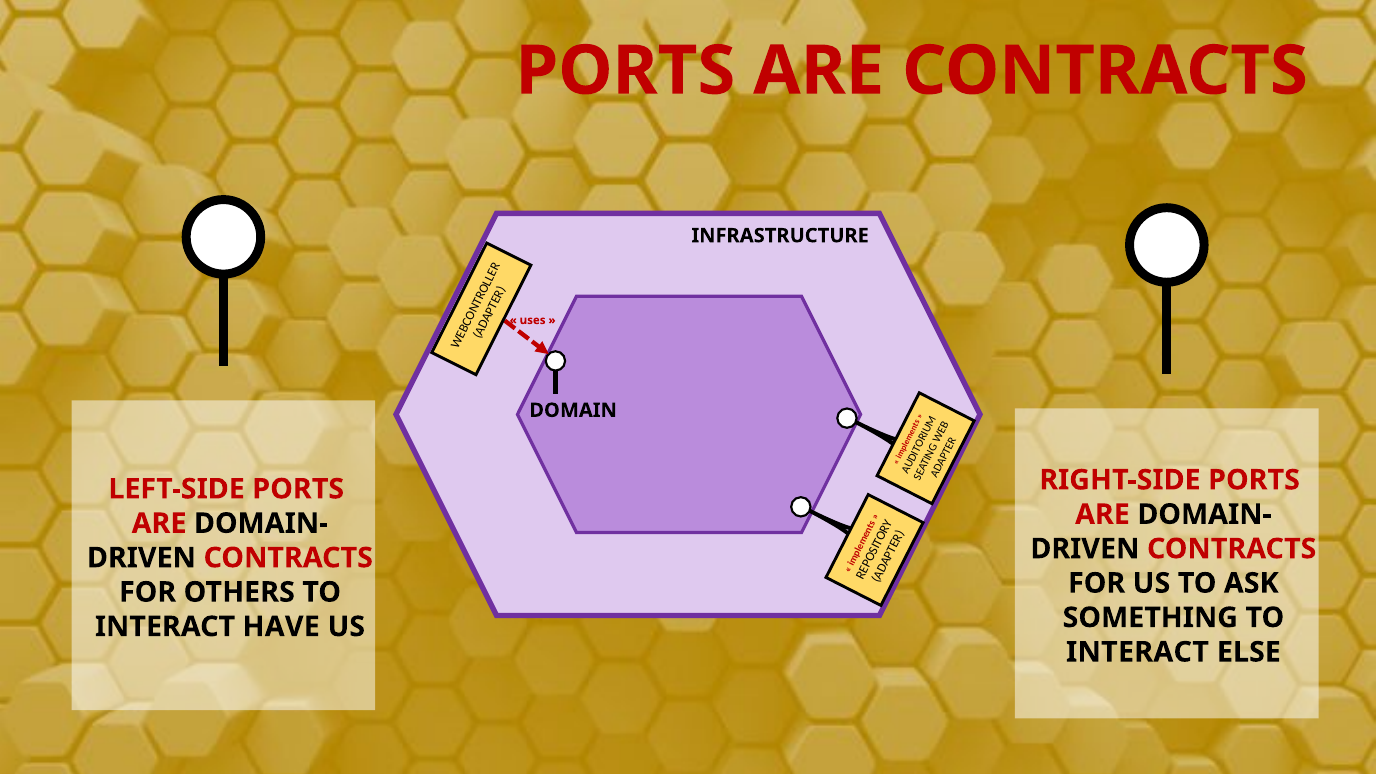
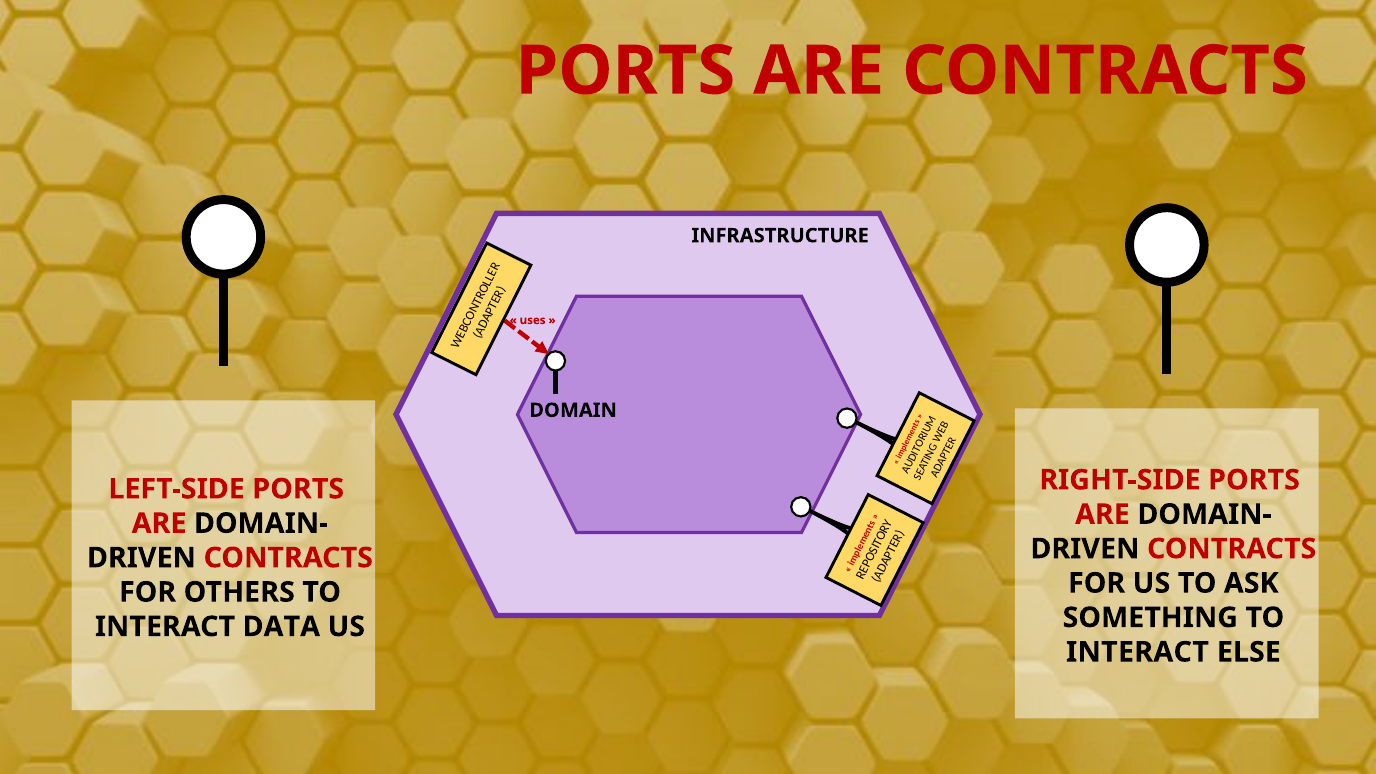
HAVE: HAVE -> DATA
